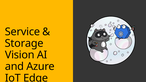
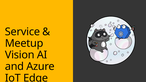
Storage: Storage -> Meetup
